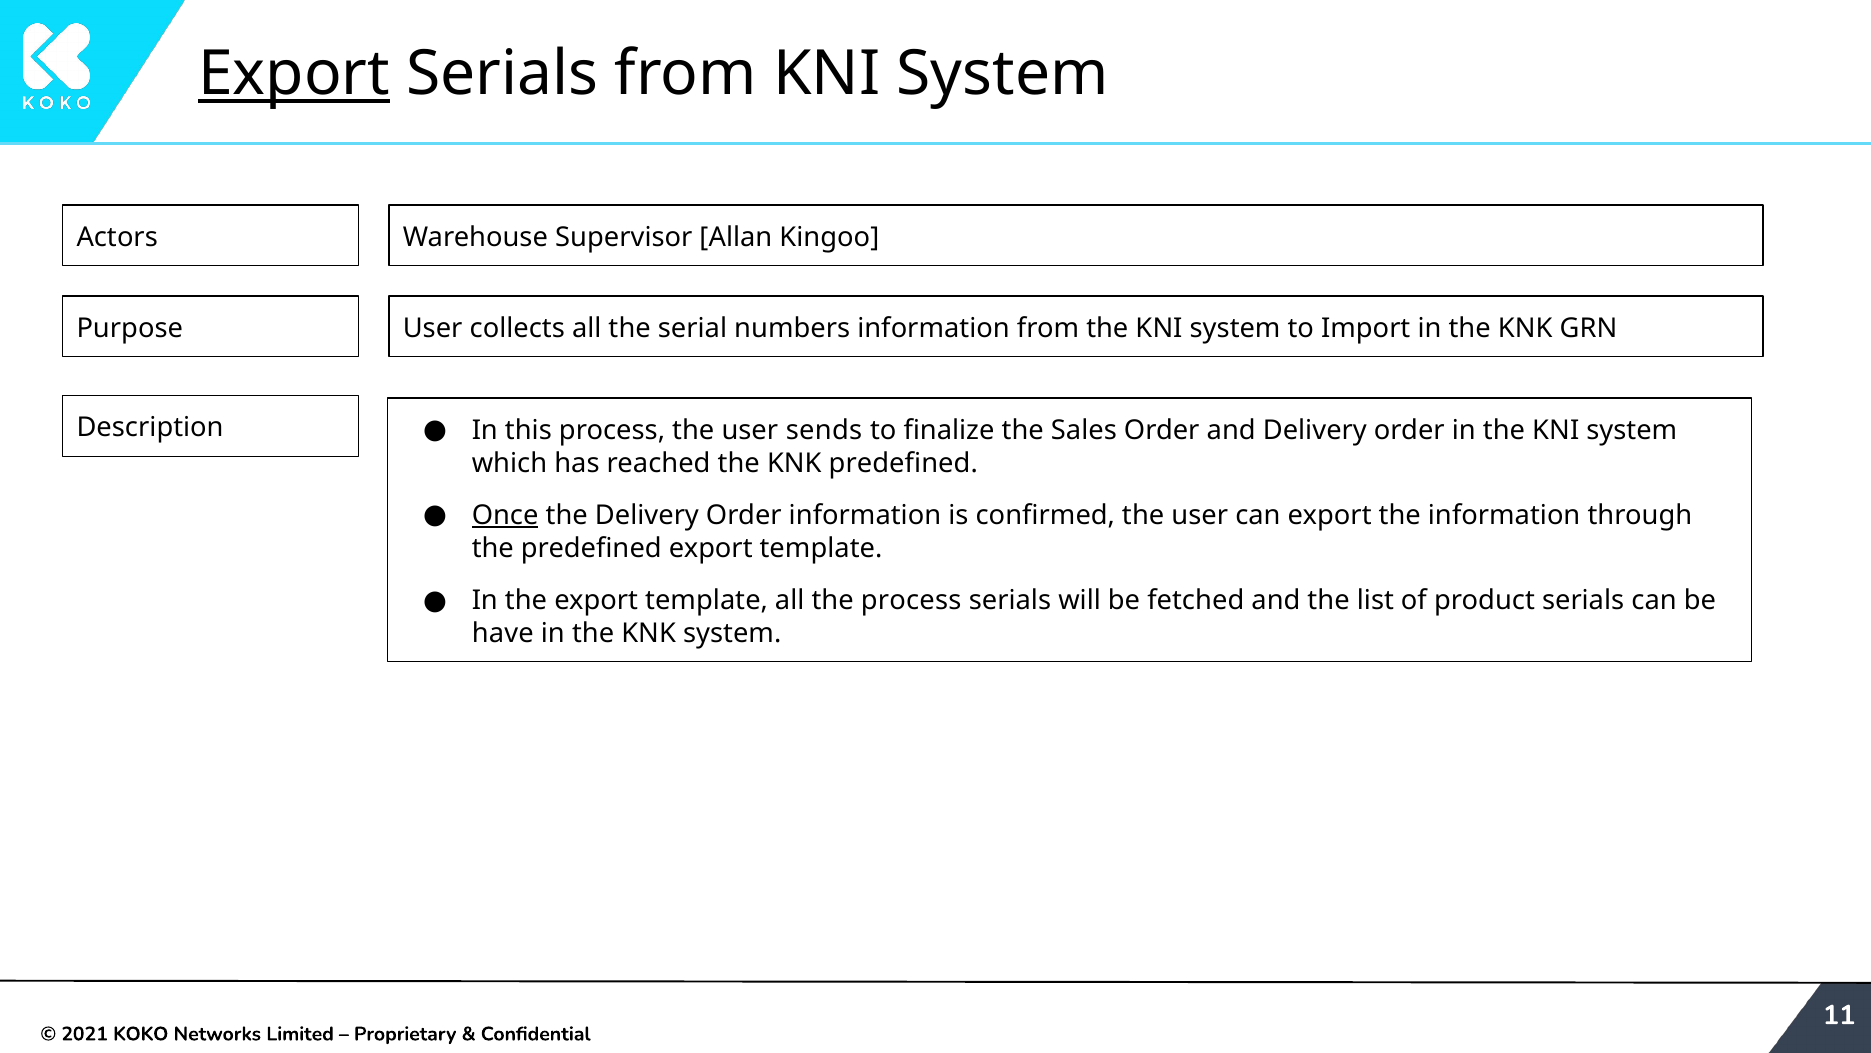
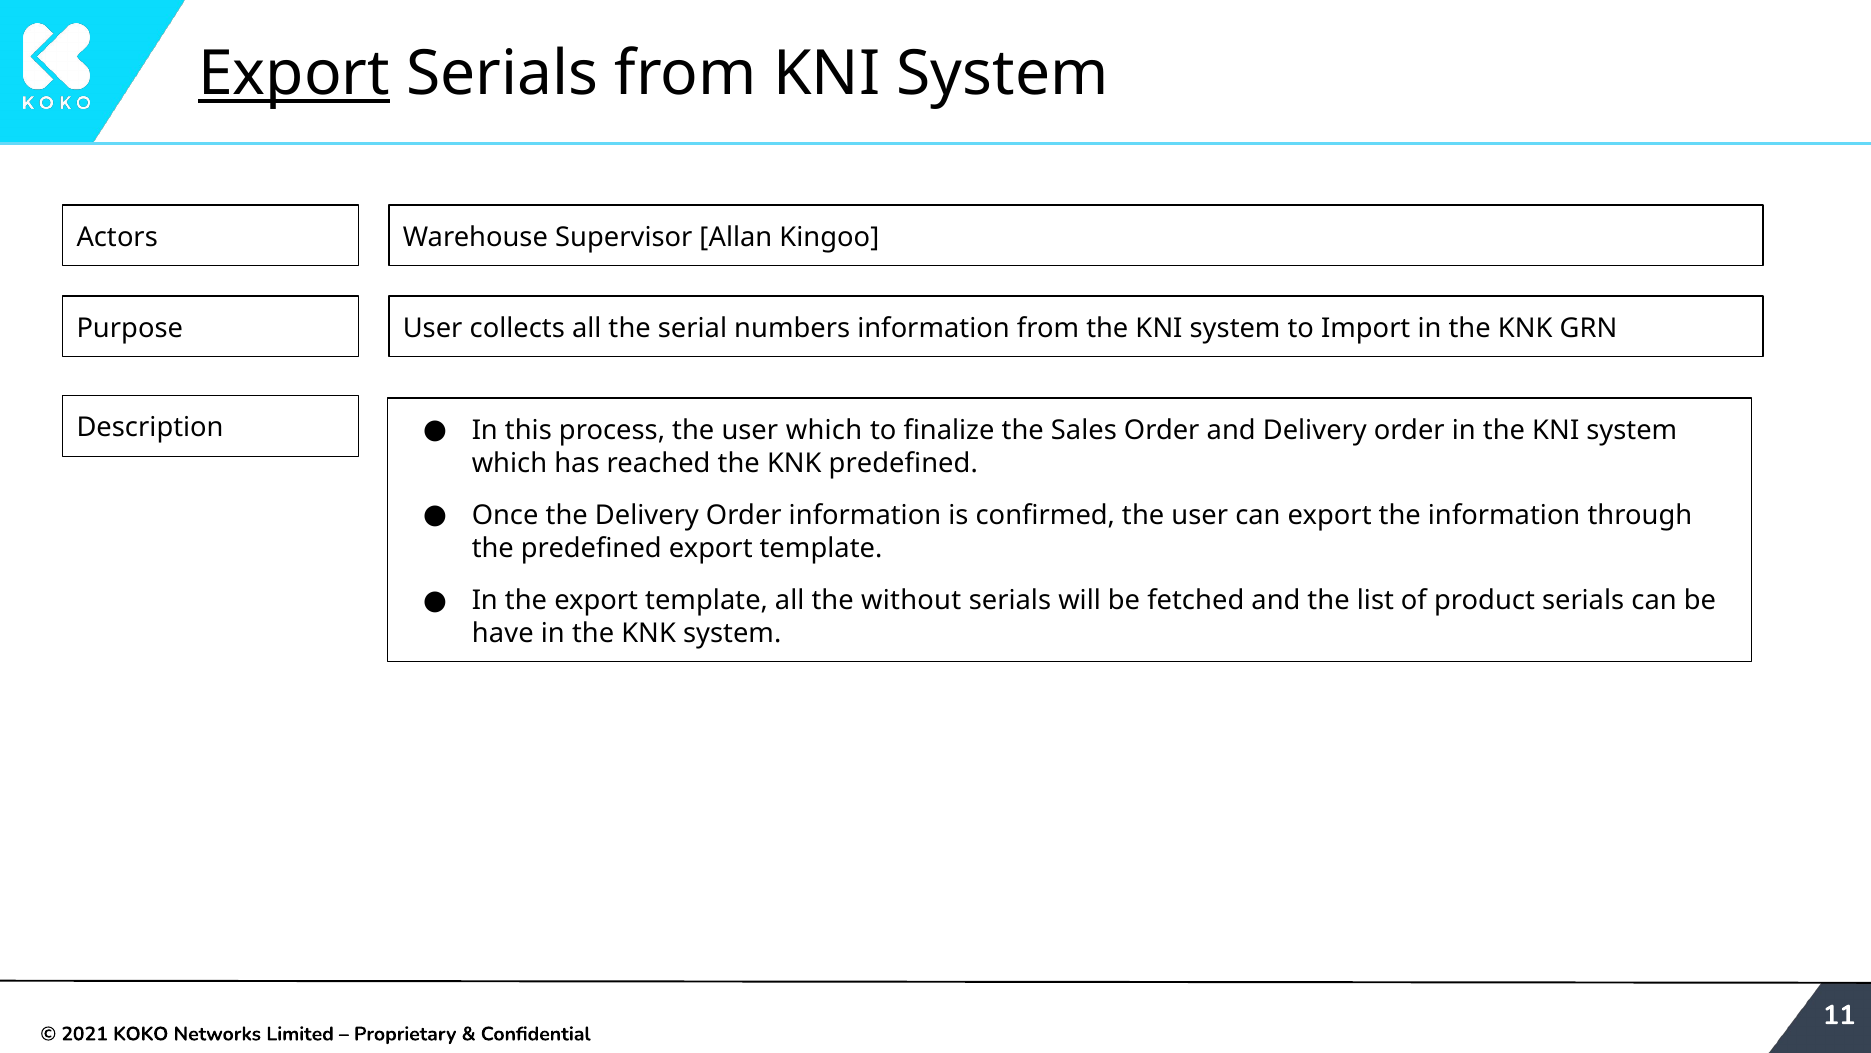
user sends: sends -> which
Once underline: present -> none
the process: process -> without
